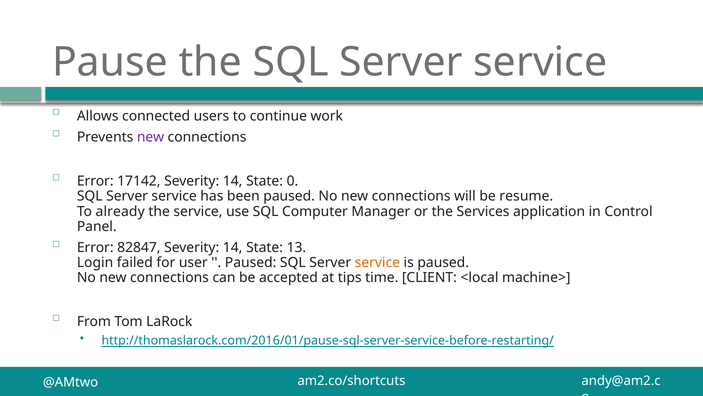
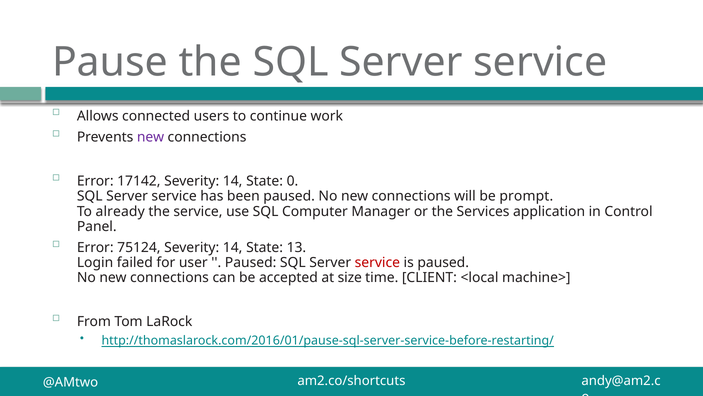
resume: resume -> prompt
82847: 82847 -> 75124
service at (377, 262) colour: orange -> red
tips: tips -> size
